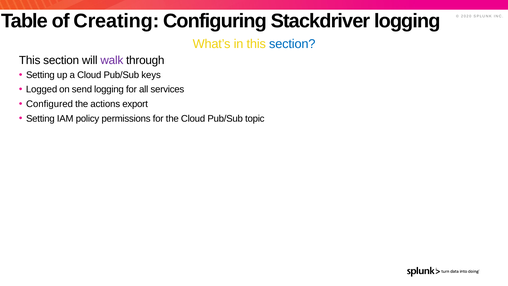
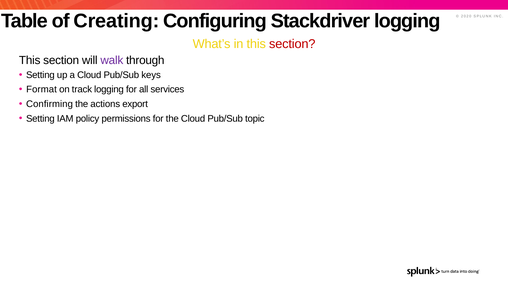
section at (292, 44) colour: blue -> red
Logged: Logged -> Format
send: send -> track
Configured: Configured -> Confirming
